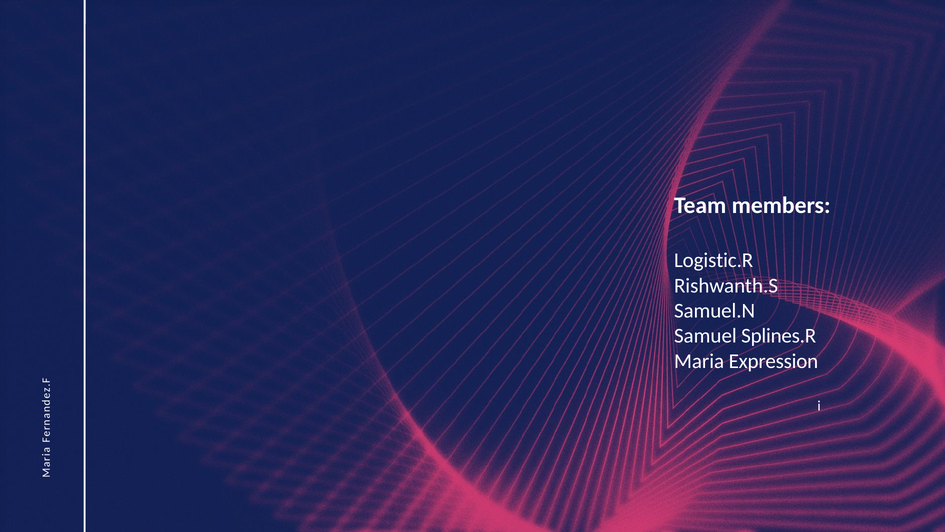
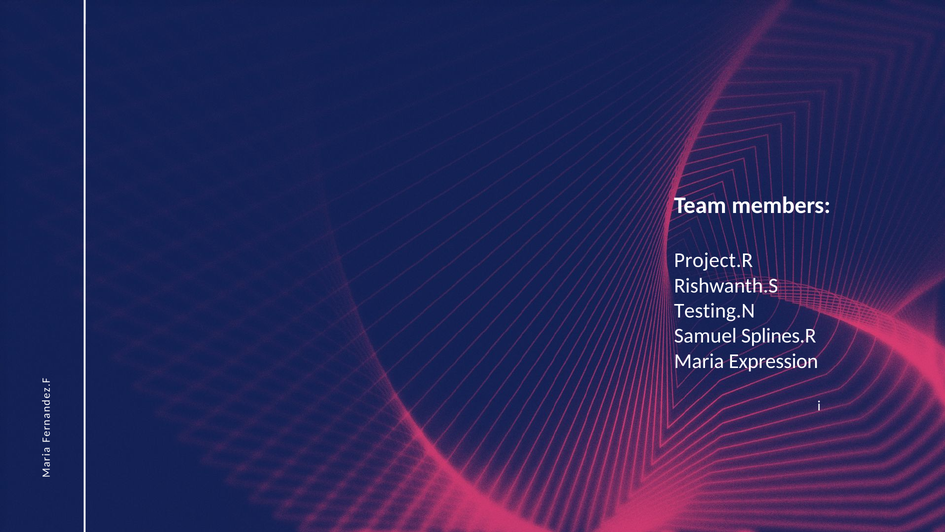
Logistic.R: Logistic.R -> Project.R
Samuel.N: Samuel.N -> Testing.N
